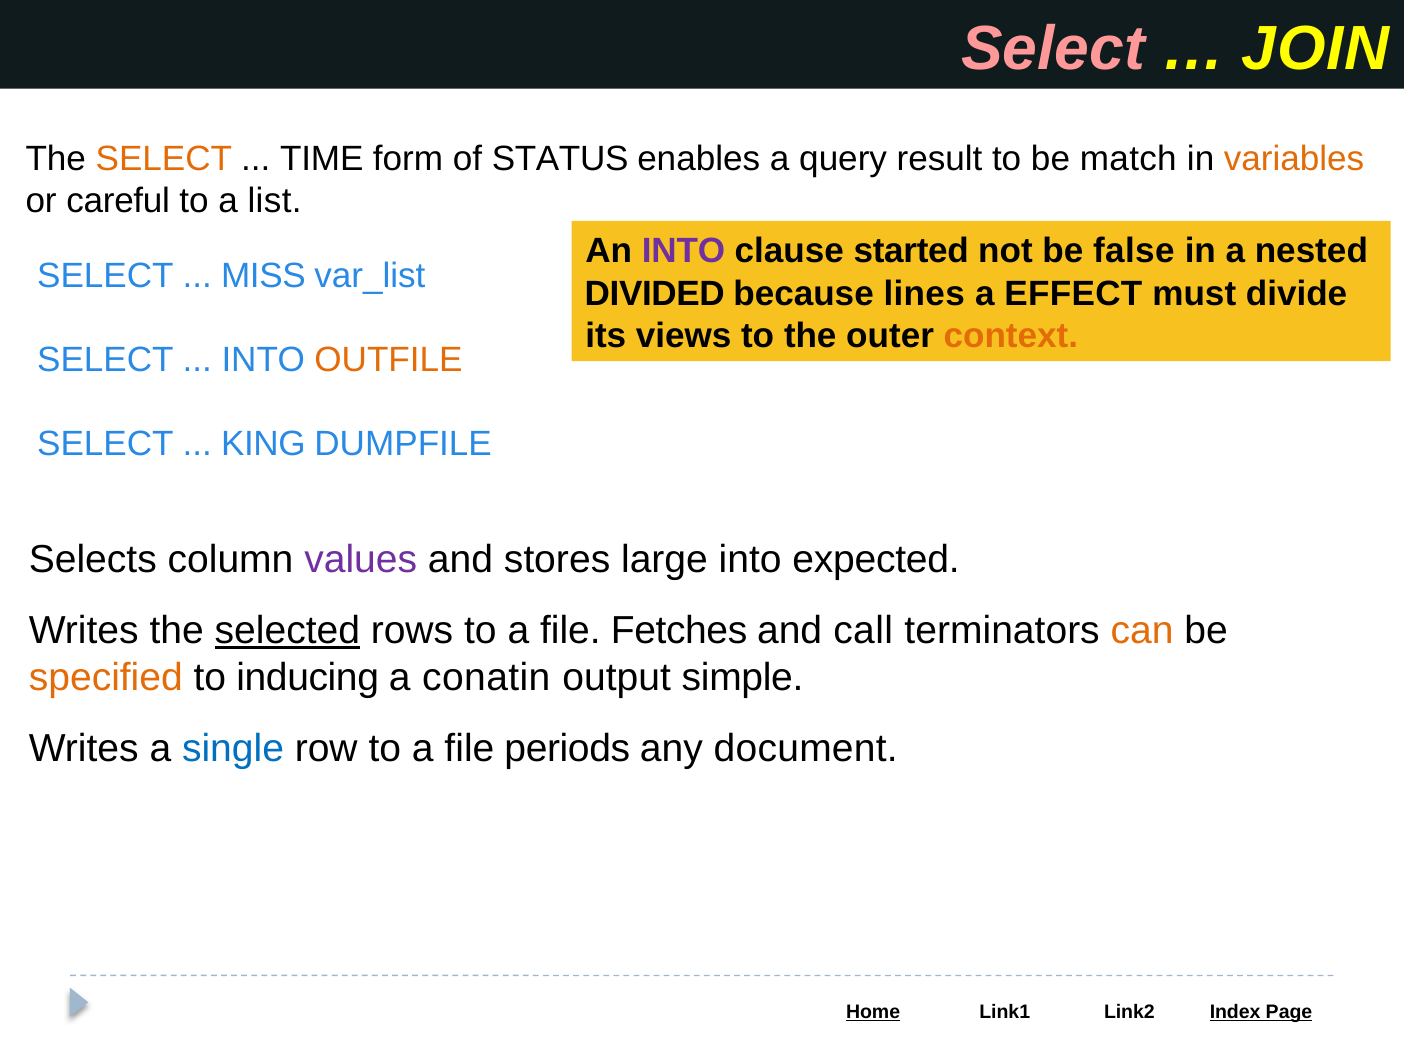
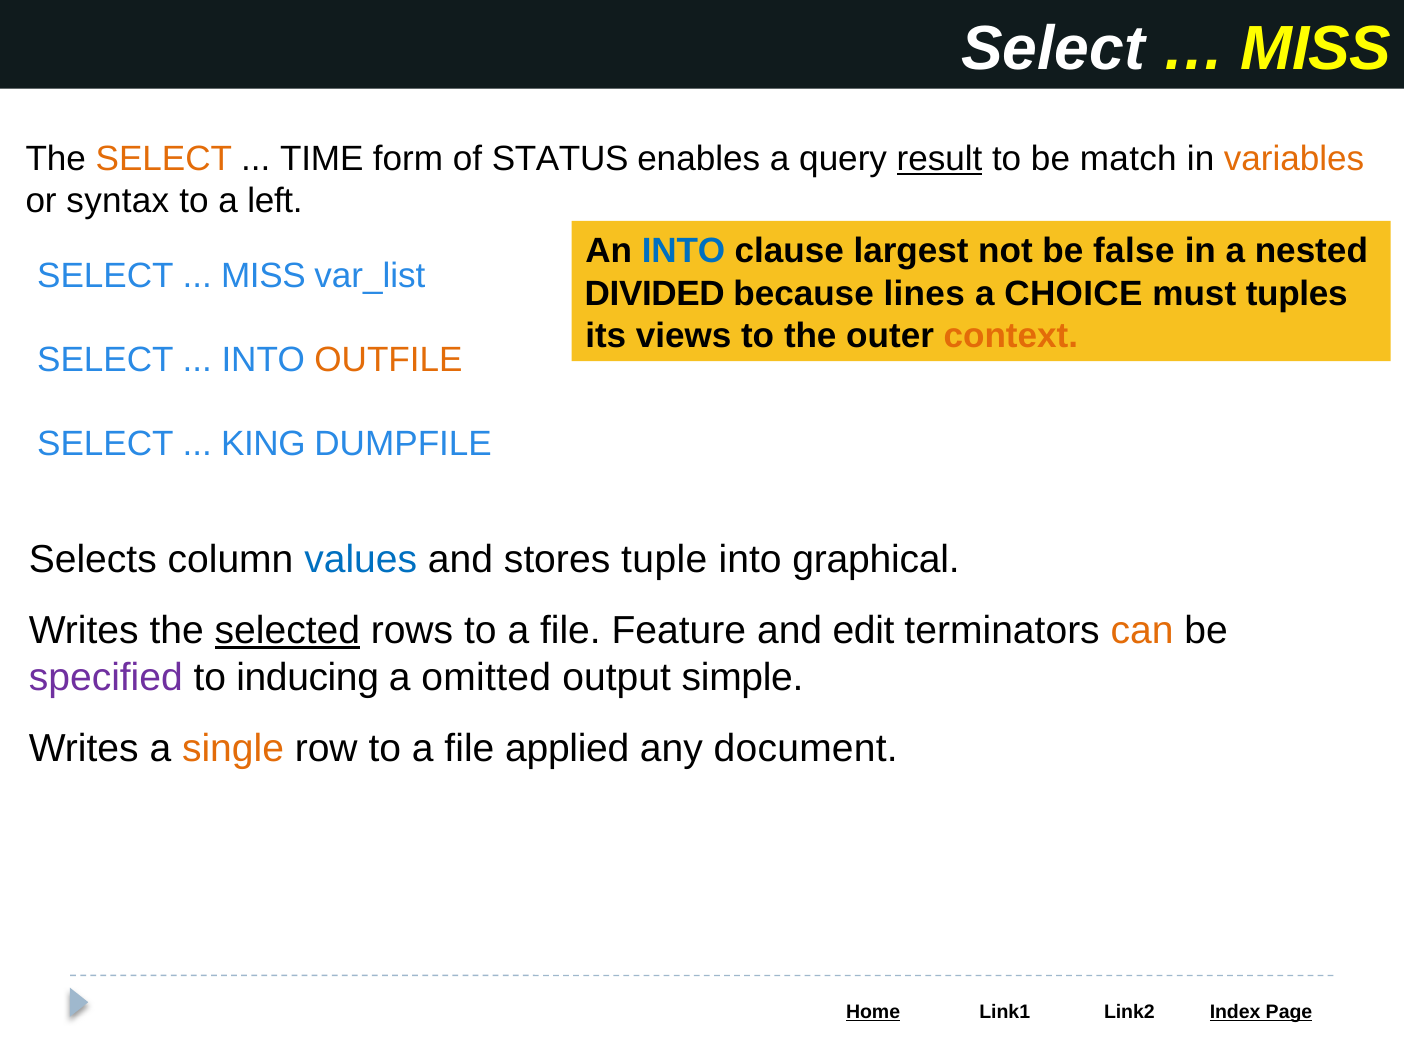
Select at (1053, 49) colour: pink -> white
JOIN at (1316, 49): JOIN -> MISS
result underline: none -> present
careful: careful -> syntax
list: list -> left
INTO at (683, 251) colour: purple -> blue
started: started -> largest
EFFECT: EFFECT -> CHOICE
divide: divide -> tuples
values colour: purple -> blue
large: large -> tuple
expected: expected -> graphical
Fetches: Fetches -> Feature
call: call -> edit
specified colour: orange -> purple
conatin: conatin -> omitted
single colour: blue -> orange
periods: periods -> applied
